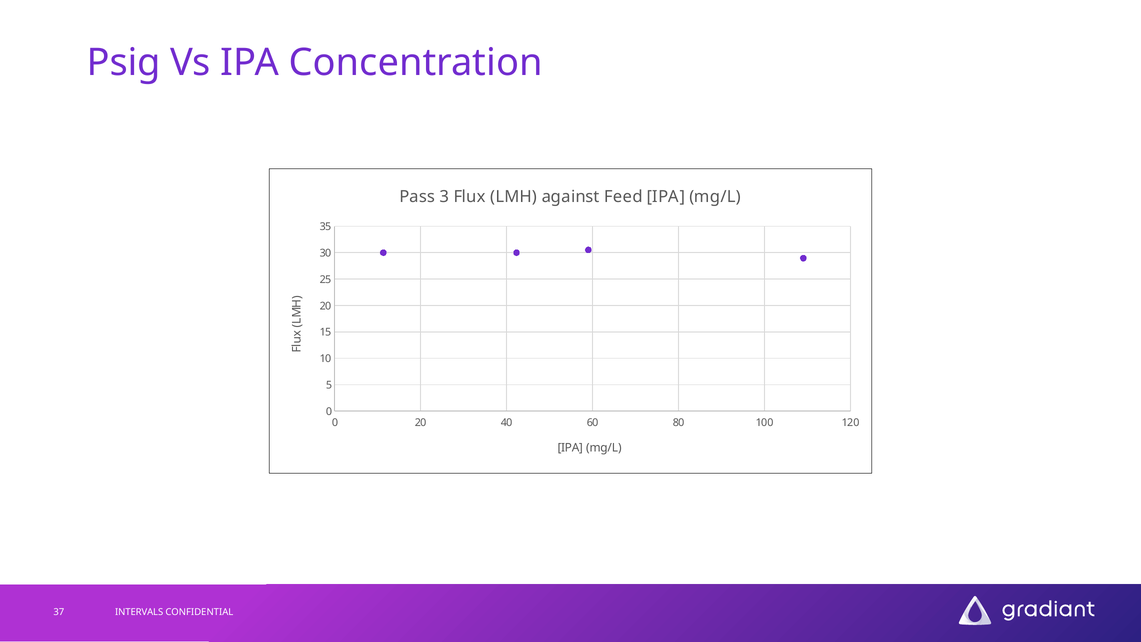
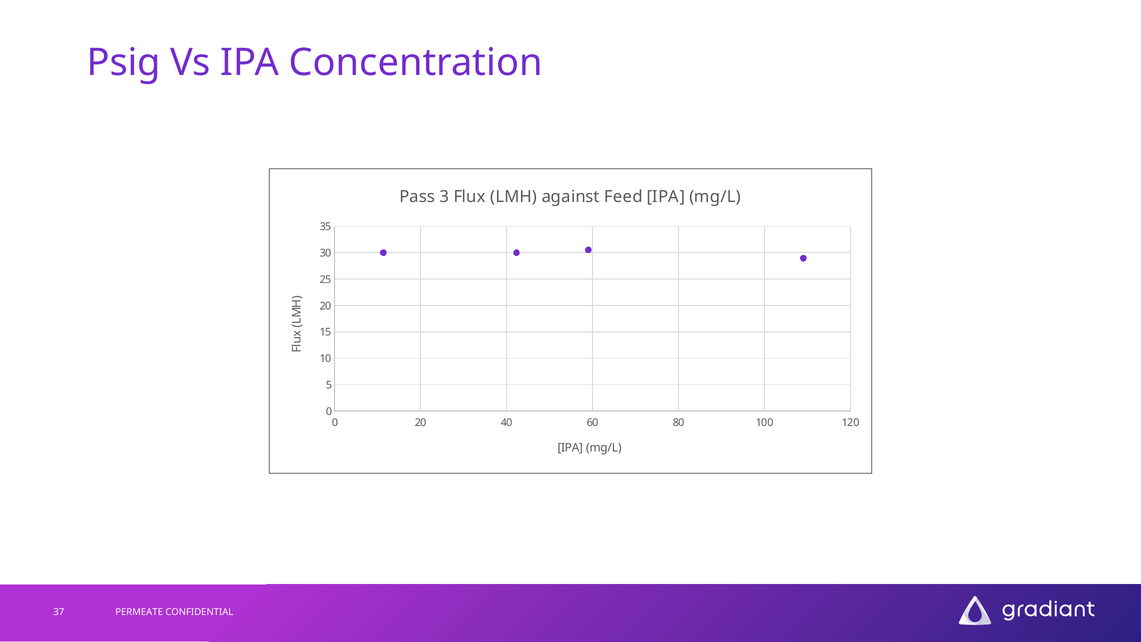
INTERVALS: INTERVALS -> PERMEATE
